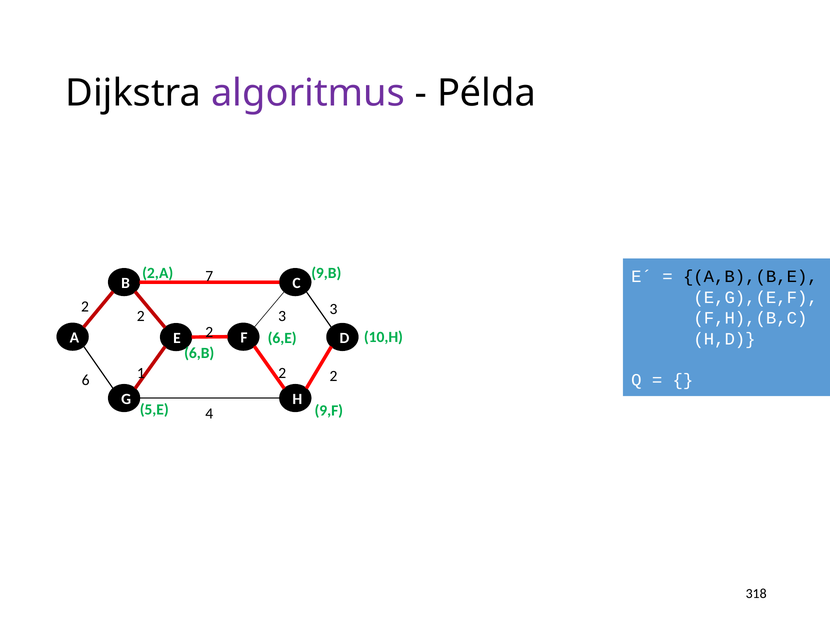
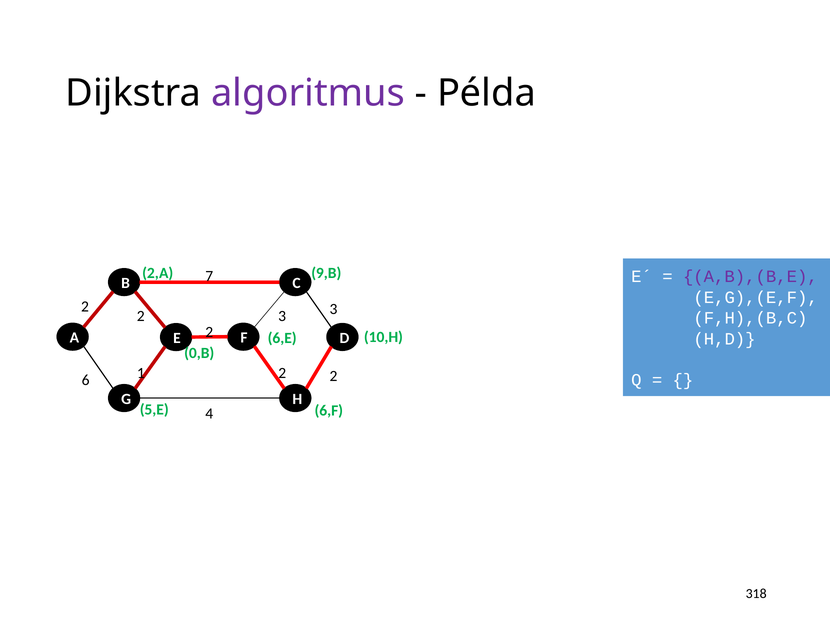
A,B),(B,E colour: black -> purple
6,B: 6,B -> 0,B
9,F: 9,F -> 6,F
